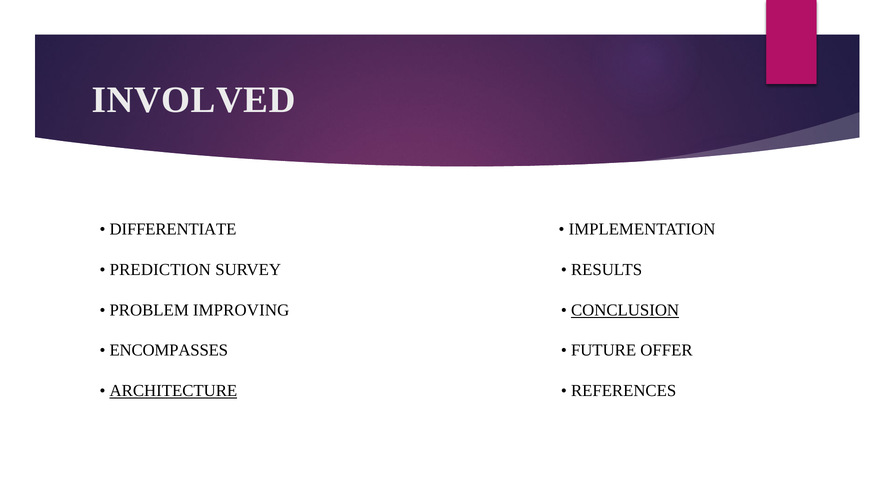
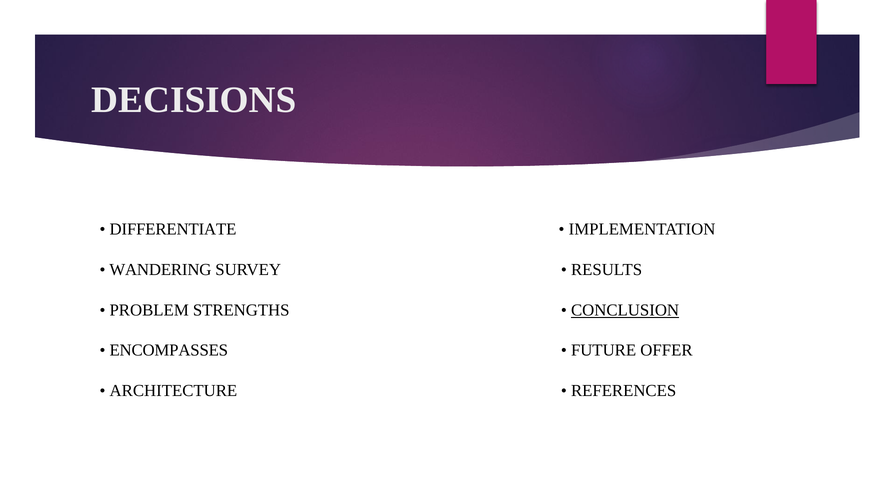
INVOLVED: INVOLVED -> DECISIONS
PREDICTION: PREDICTION -> WANDERING
IMPROVING: IMPROVING -> STRENGTHS
ARCHITECTURE underline: present -> none
